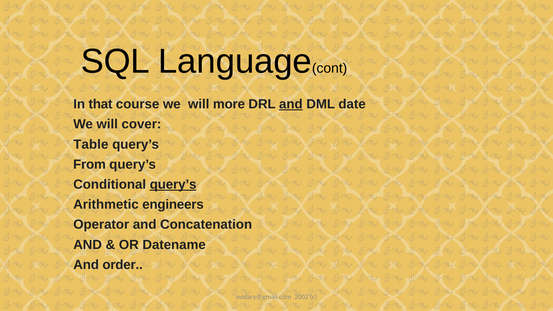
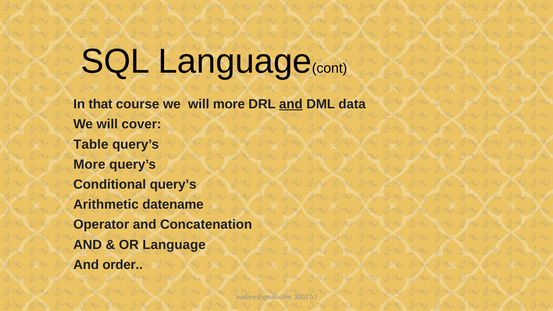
date: date -> data
From at (90, 164): From -> More
query’s at (173, 184) underline: present -> none
engineers: engineers -> datename
OR Datename: Datename -> Language
